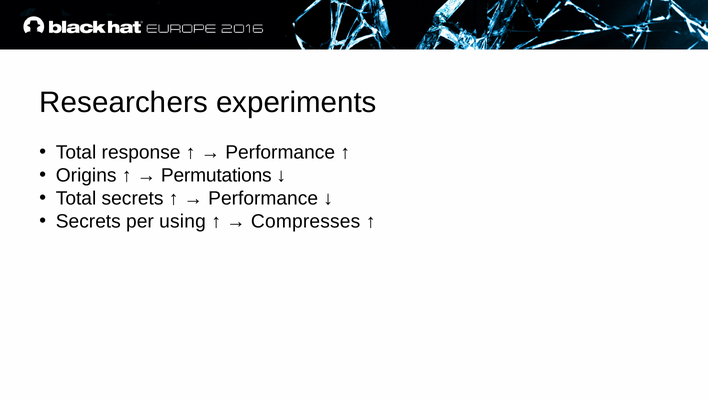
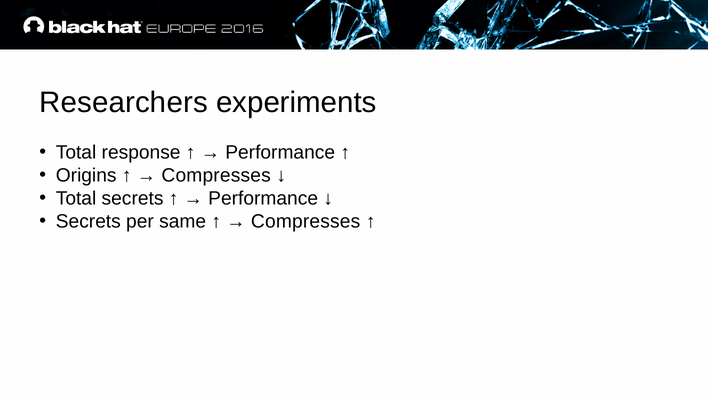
Permutations at (216, 175): Permutations -> Compresses
using: using -> same
